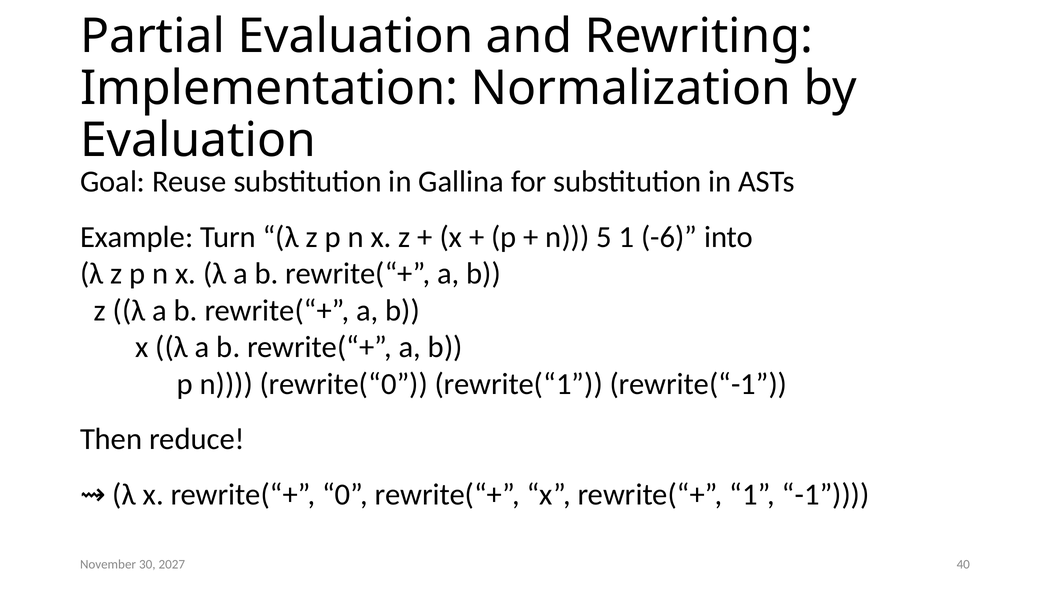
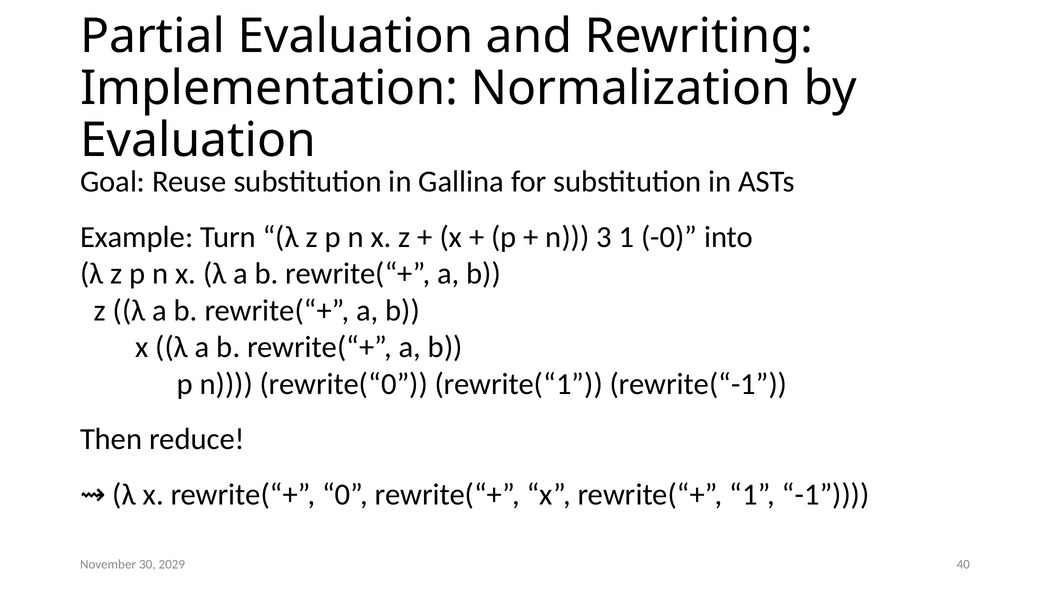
5: 5 -> 3
-6: -6 -> -0
2027: 2027 -> 2029
